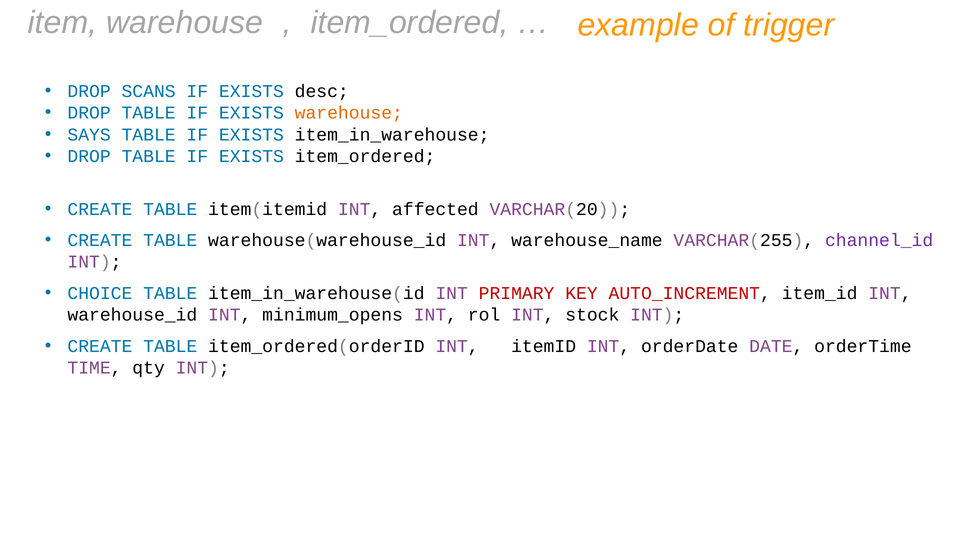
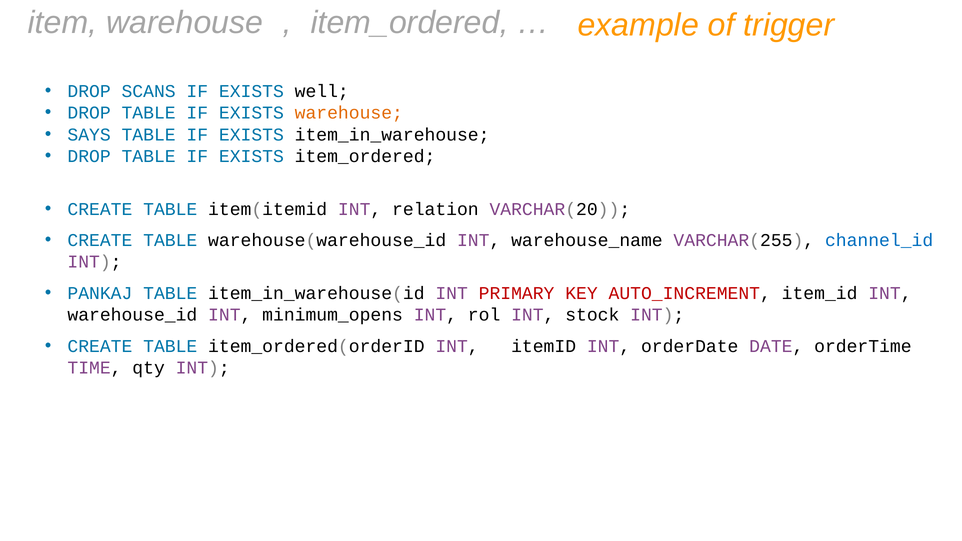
desc: desc -> well
affected: affected -> relation
channel_id colour: purple -> blue
CHOICE: CHOICE -> PANKAJ
